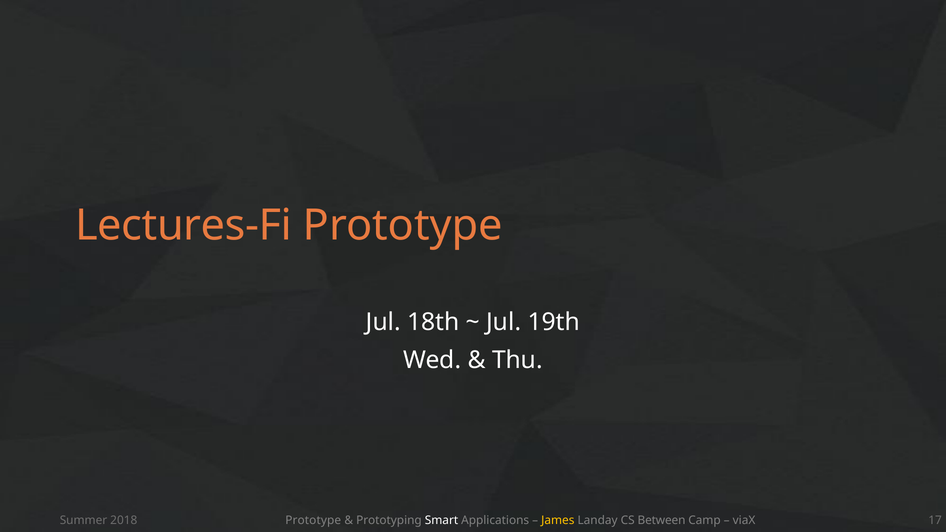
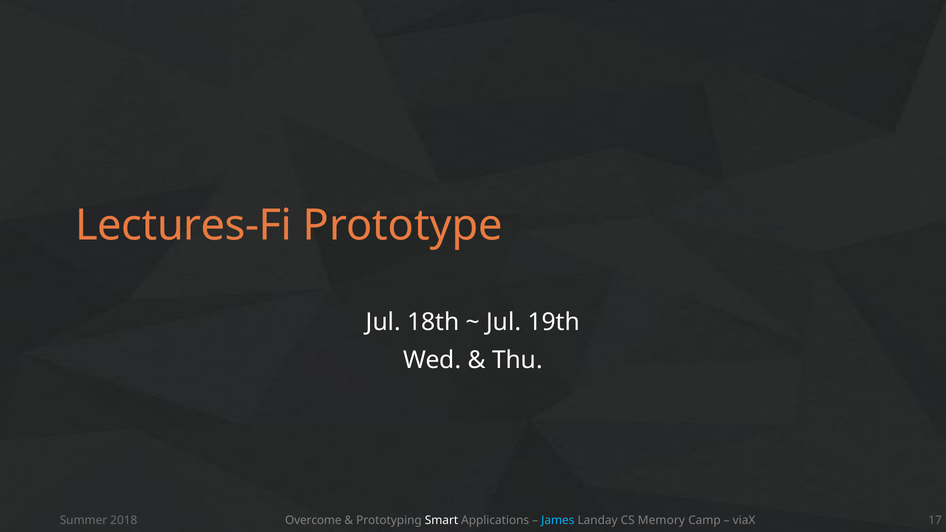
Prototype at (313, 521): Prototype -> Overcome
James colour: yellow -> light blue
Between: Between -> Memory
